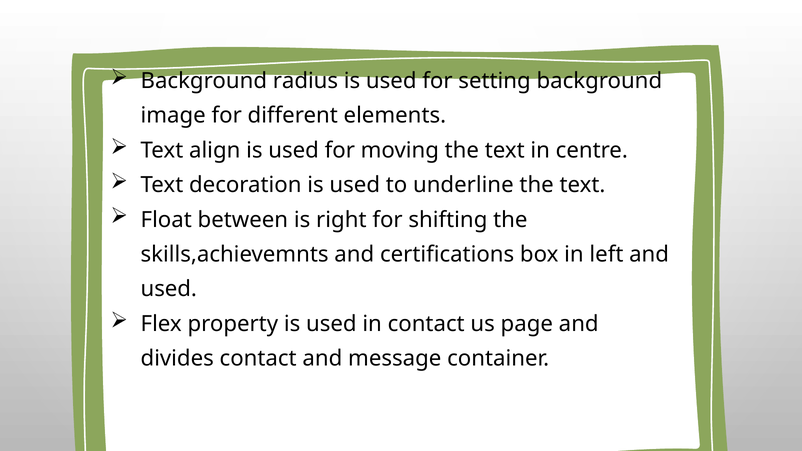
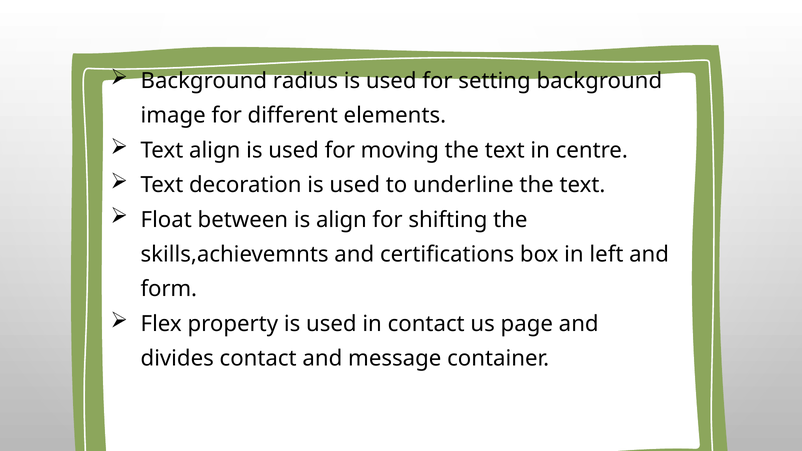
is right: right -> align
used at (169, 289): used -> form
